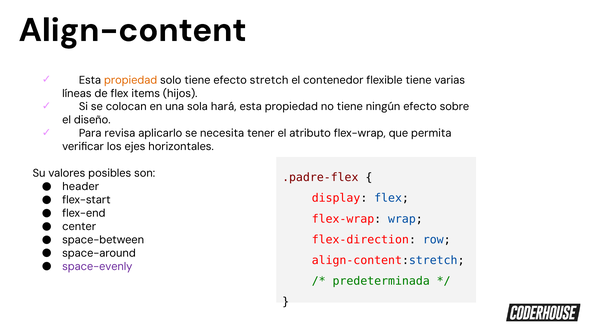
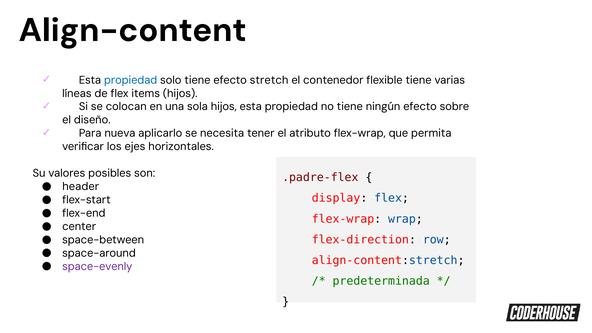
propiedad at (131, 80) colour: orange -> blue
sola hará: hará -> hijos
revisa: revisa -> nueva
